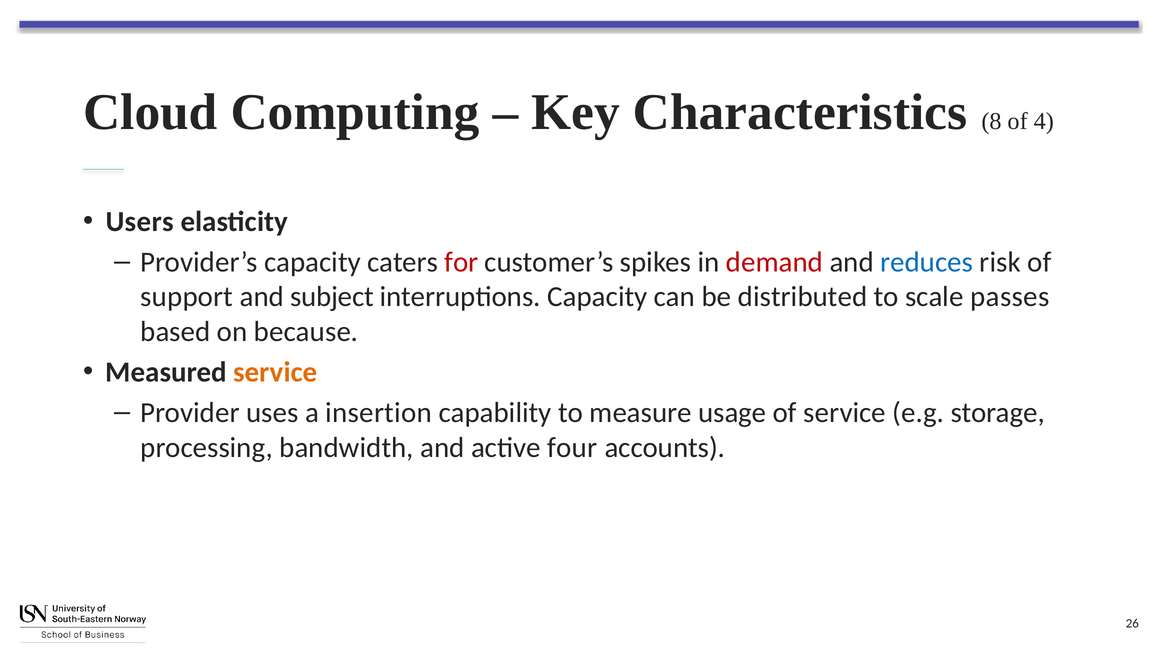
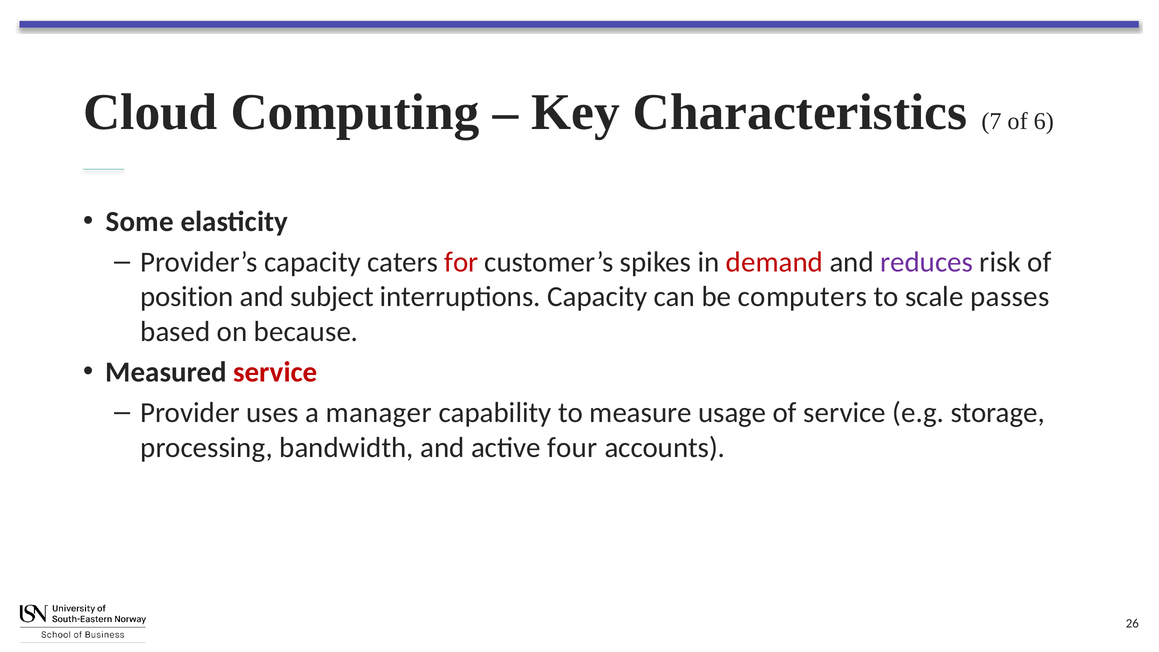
8: 8 -> 7
4: 4 -> 6
Users: Users -> Some
reduces colour: blue -> purple
support: support -> position
distributed: distributed -> computers
service at (275, 372) colour: orange -> red
insertion: insertion -> manager
